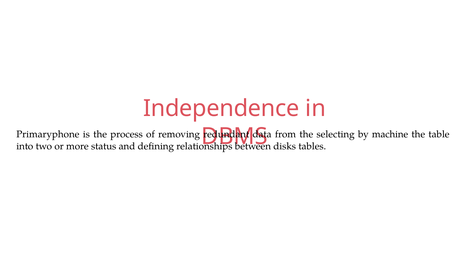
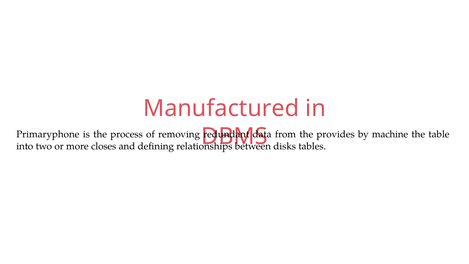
Independence: Independence -> Manufactured
selecting: selecting -> provides
status: status -> closes
